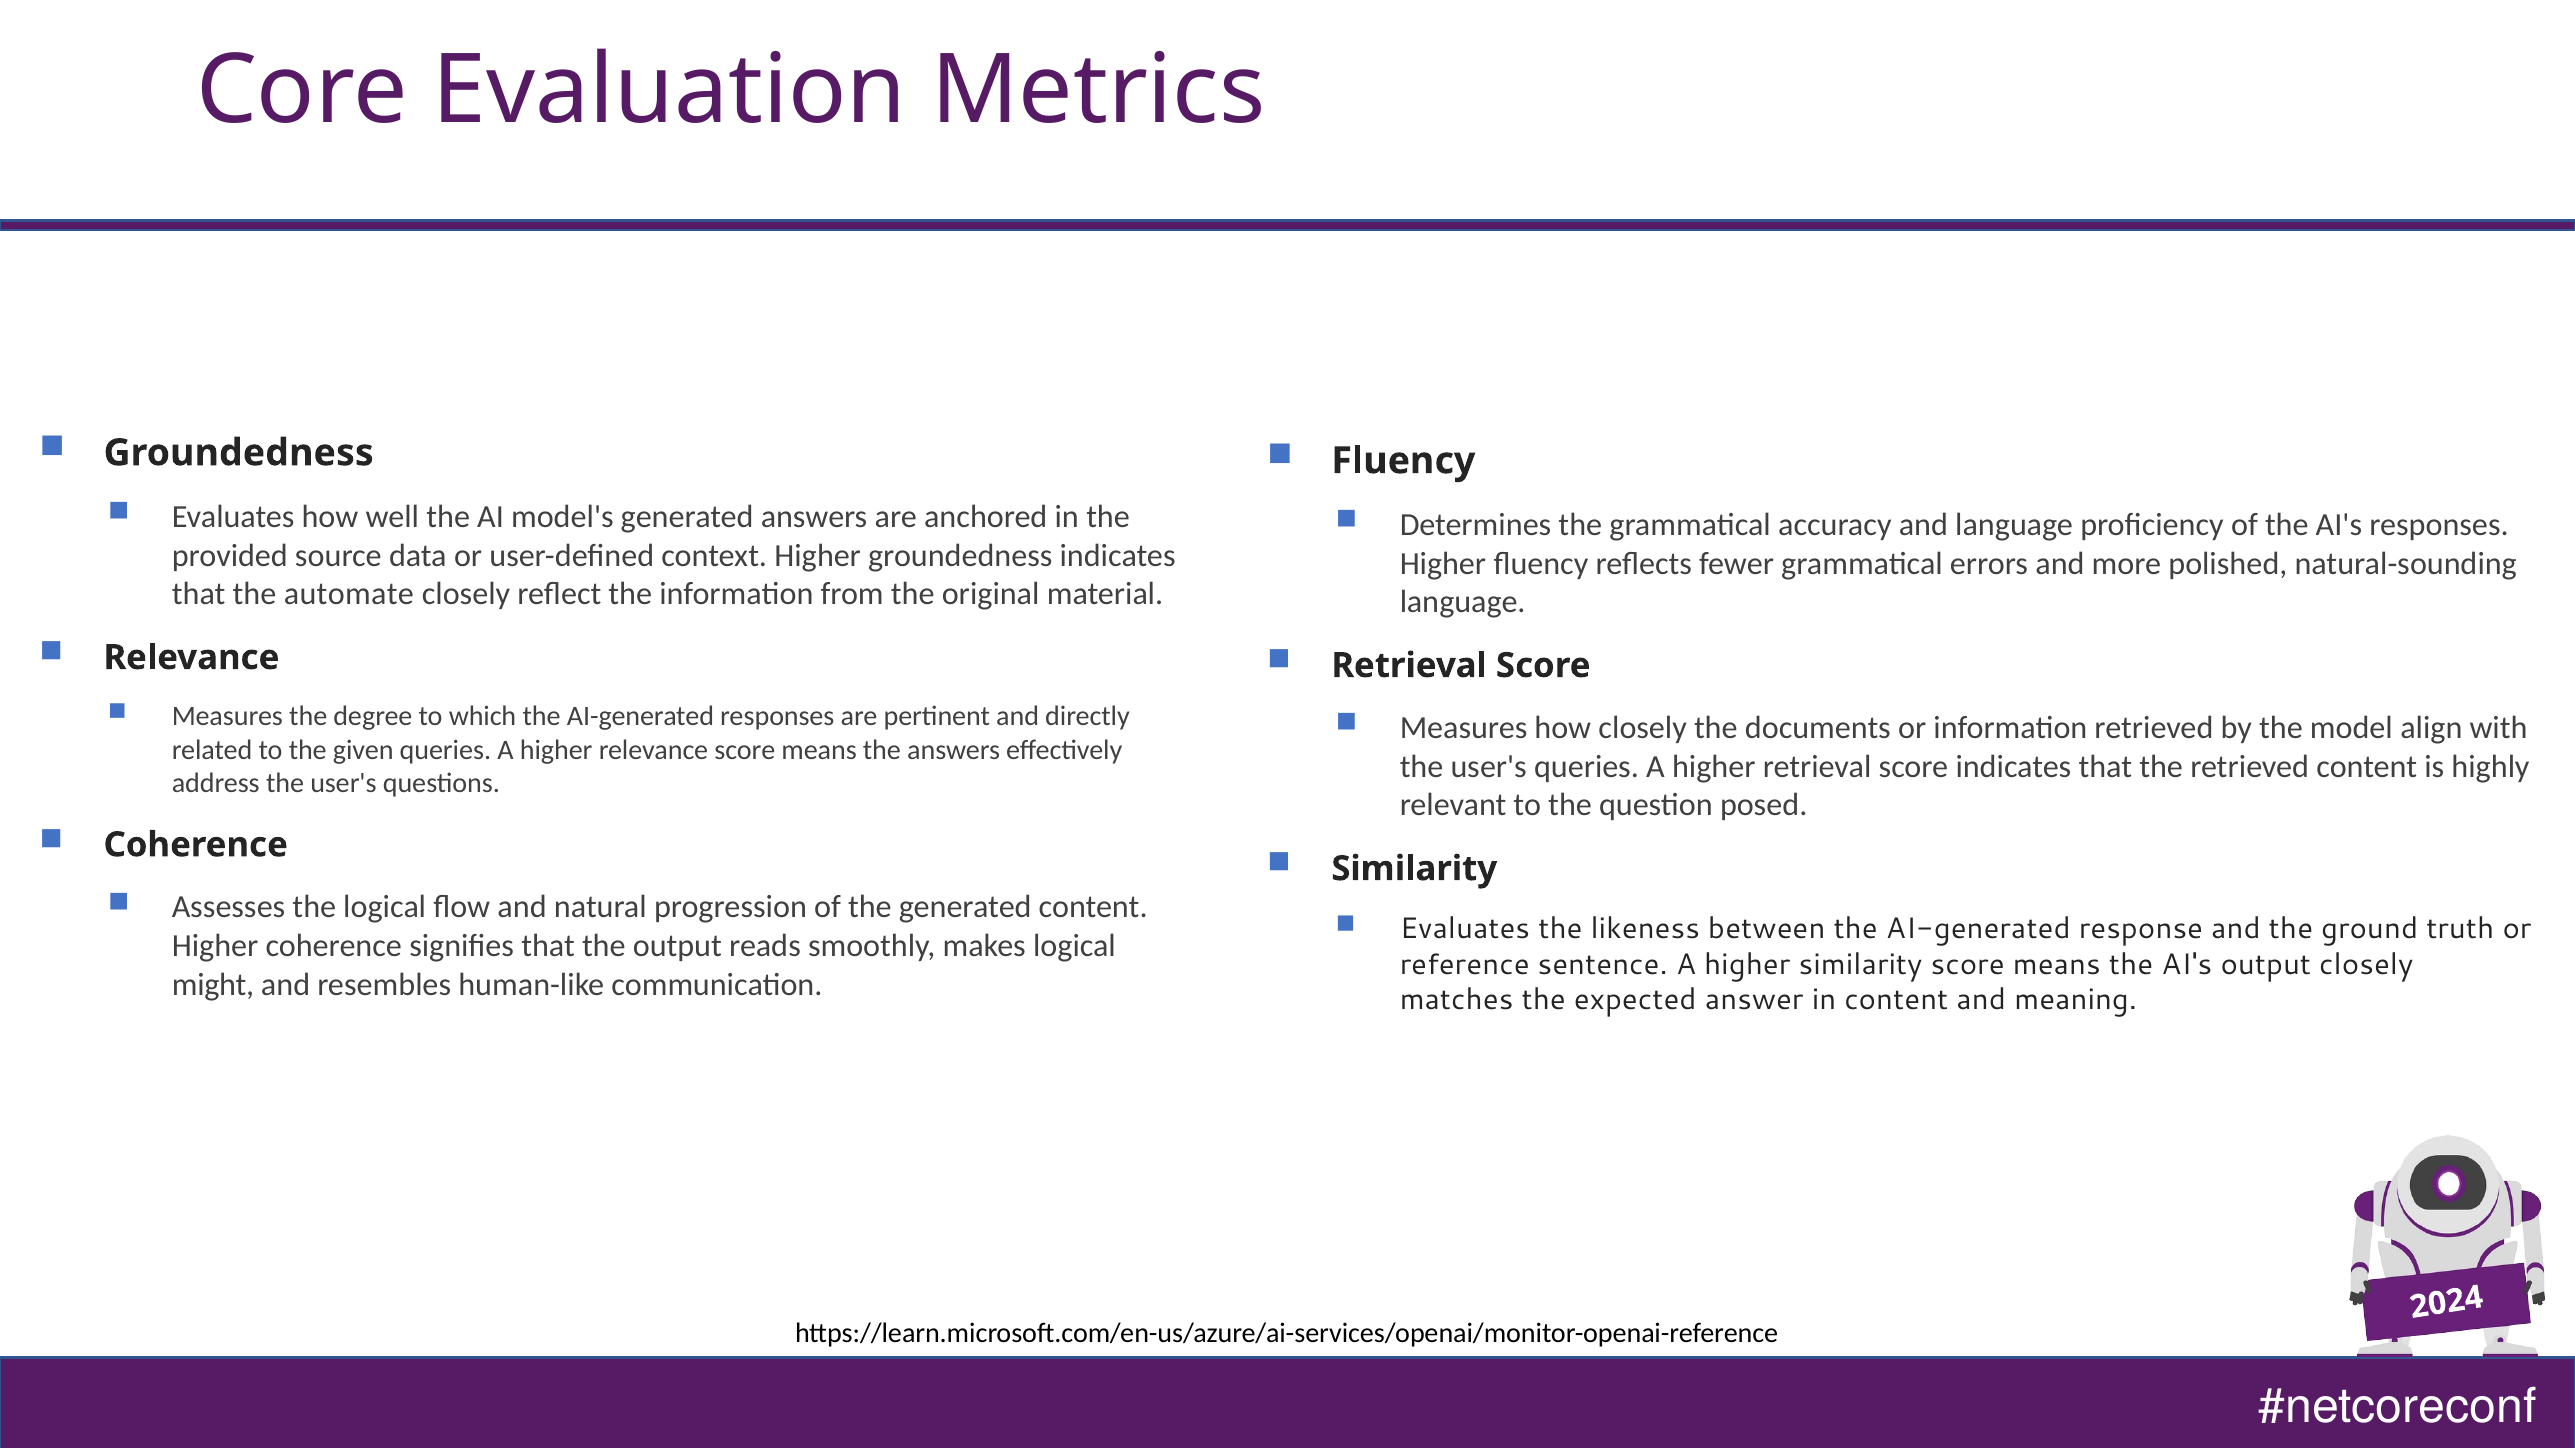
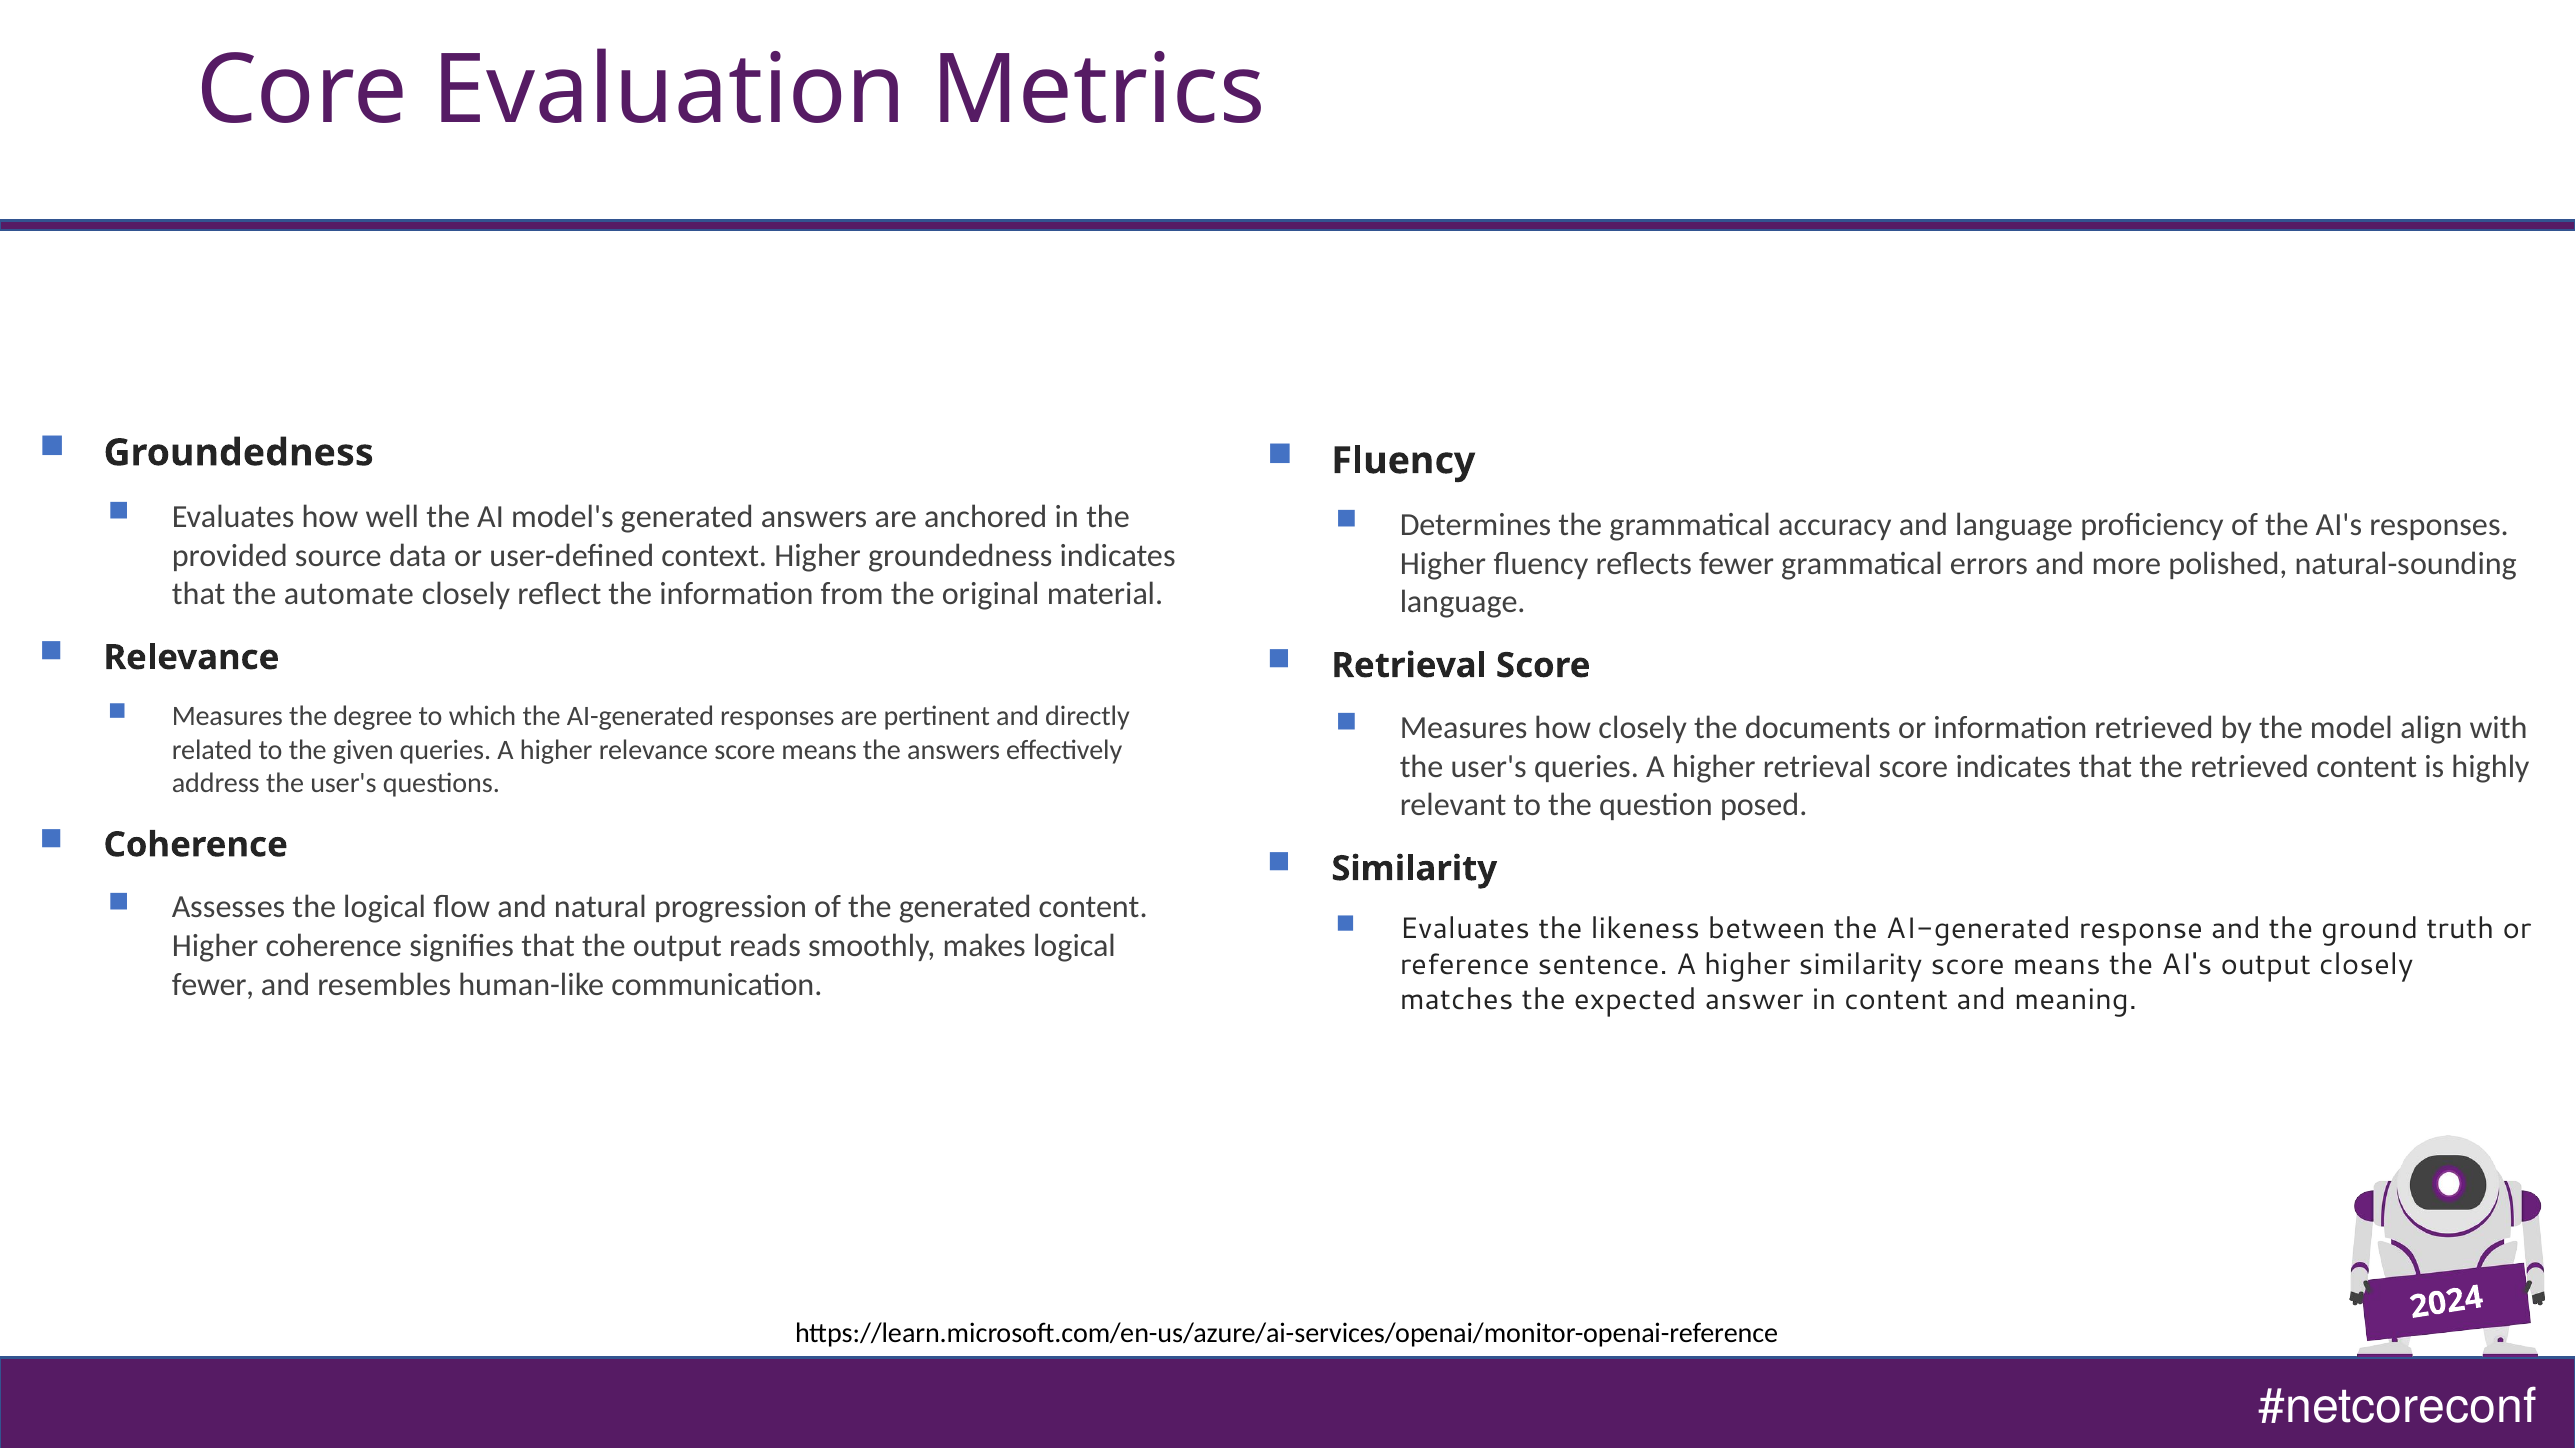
might at (213, 985): might -> fewer
